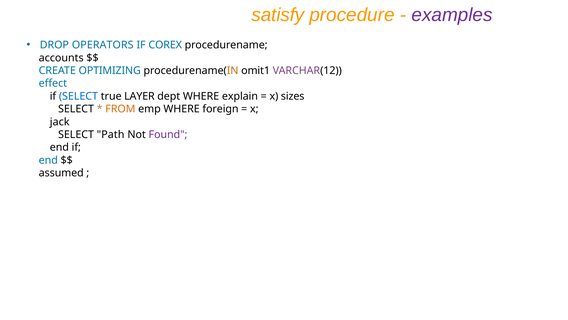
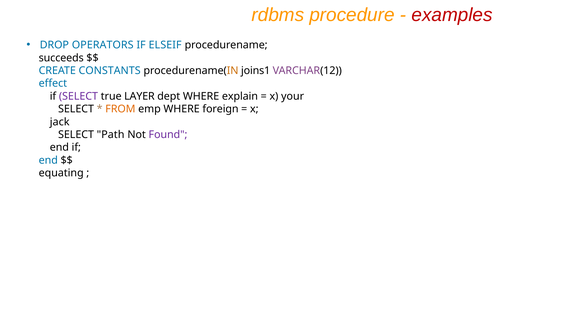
satisfy: satisfy -> rdbms
examples colour: purple -> red
COREX: COREX -> ELSEIF
accounts: accounts -> succeeds
OPTIMIZING: OPTIMIZING -> CONSTANTS
omit1: omit1 -> joins1
SELECT at (78, 96) colour: blue -> purple
sizes: sizes -> your
assumed: assumed -> equating
